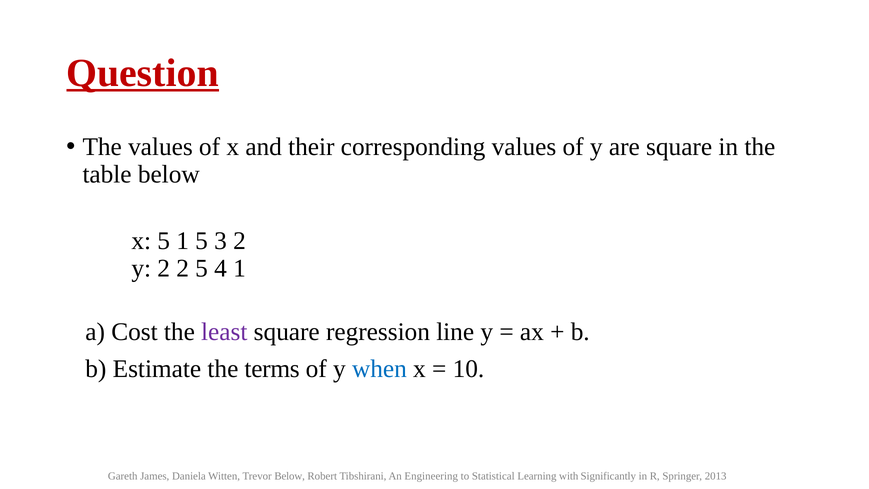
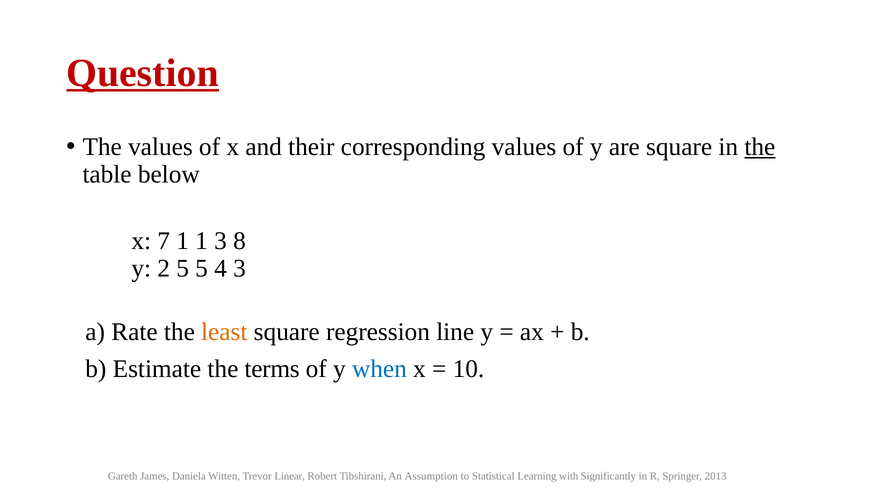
the at (760, 147) underline: none -> present
x 5: 5 -> 7
1 5: 5 -> 1
3 2: 2 -> 8
2 2: 2 -> 5
4 1: 1 -> 3
Cost: Cost -> Rate
least colour: purple -> orange
Trevor Below: Below -> Linear
Engineering: Engineering -> Assumption
